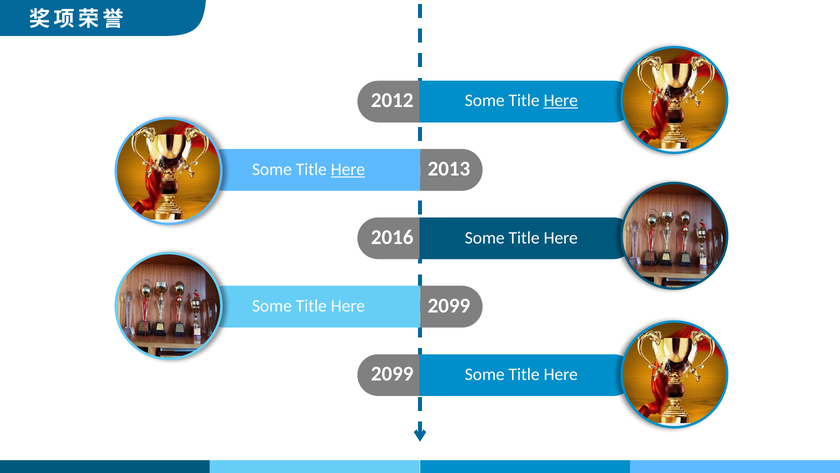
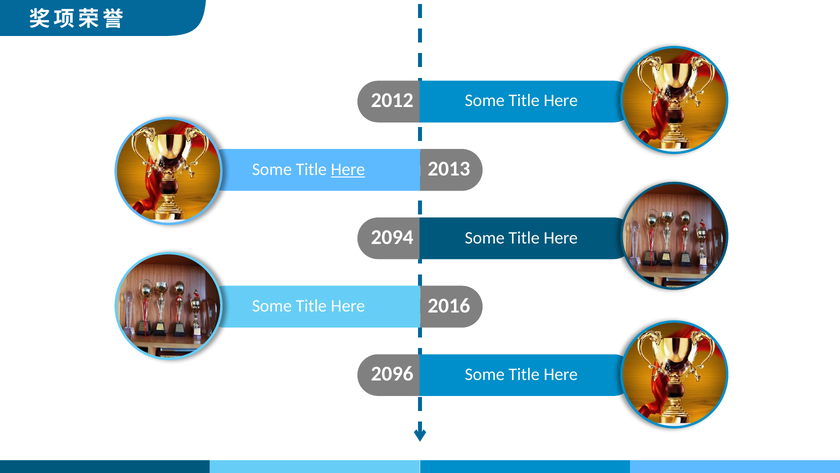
Here at (561, 101) underline: present -> none
2016: 2016 -> 2094
2099 at (449, 305): 2099 -> 2016
2099 at (392, 373): 2099 -> 2096
